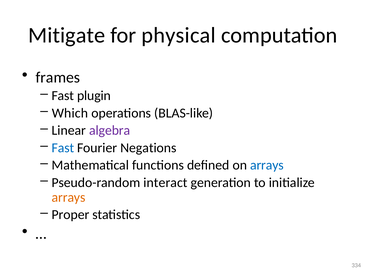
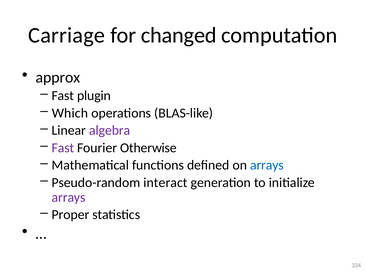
Mitigate: Mitigate -> Carriage
physical: physical -> changed
frames: frames -> approx
Fast at (63, 148) colour: blue -> purple
Negations: Negations -> Otherwise
arrays at (69, 198) colour: orange -> purple
